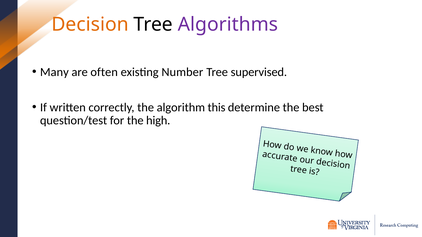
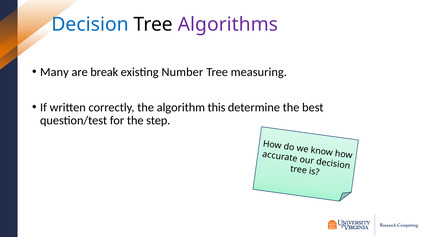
Decision at (90, 25) colour: orange -> blue
often: often -> break
supervised: supervised -> measuring
high: high -> step
